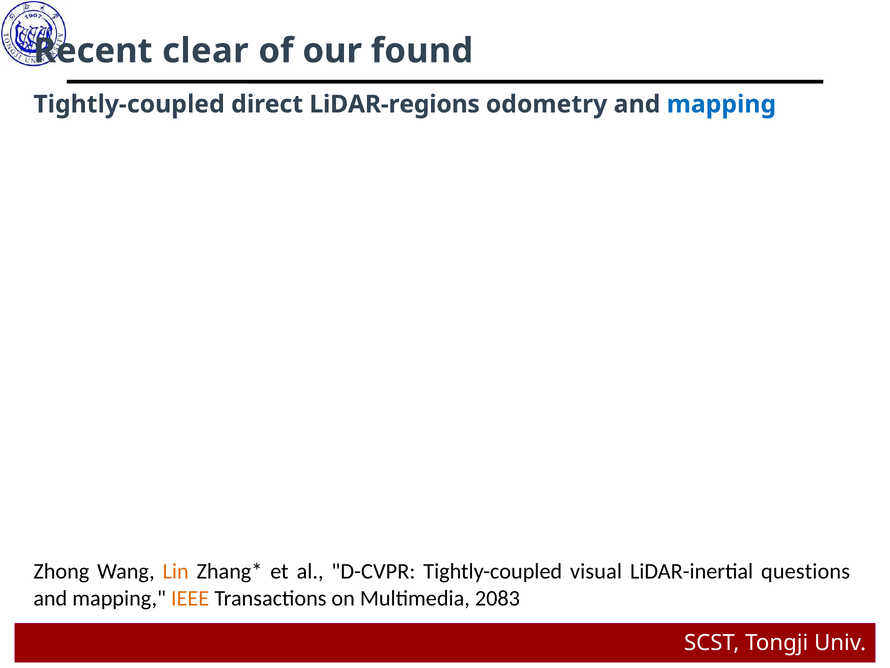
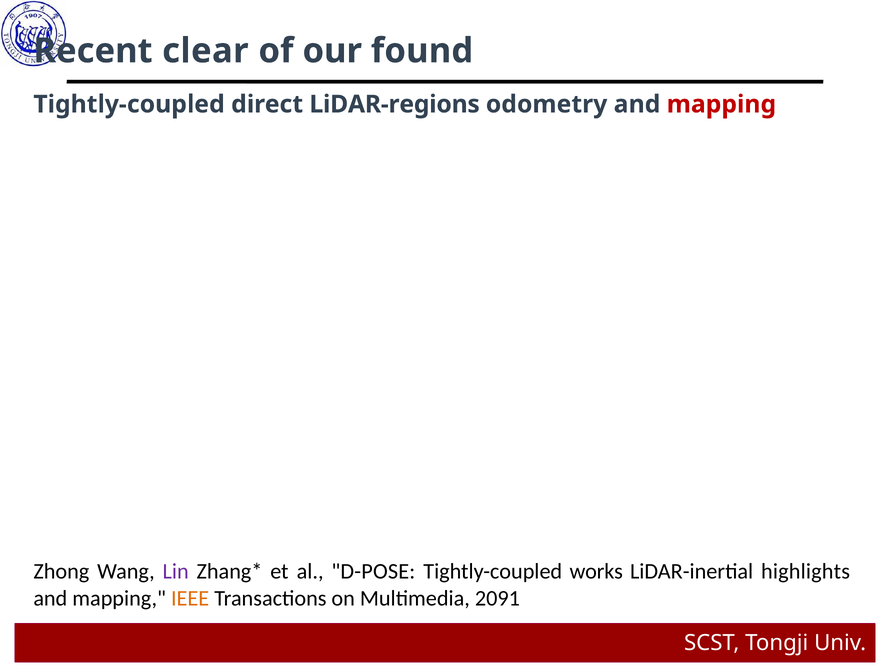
mapping at (721, 104) colour: blue -> red
Lin colour: orange -> purple
D-CVPR: D-CVPR -> D-POSE
visual: visual -> works
questions: questions -> highlights
2083: 2083 -> 2091
